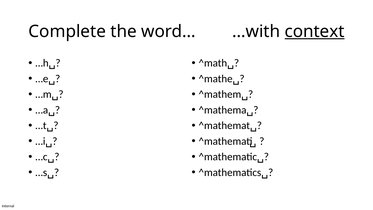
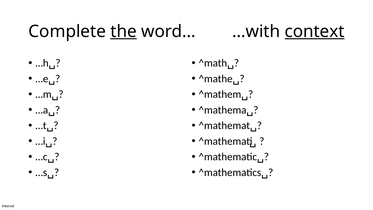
the underline: none -> present
